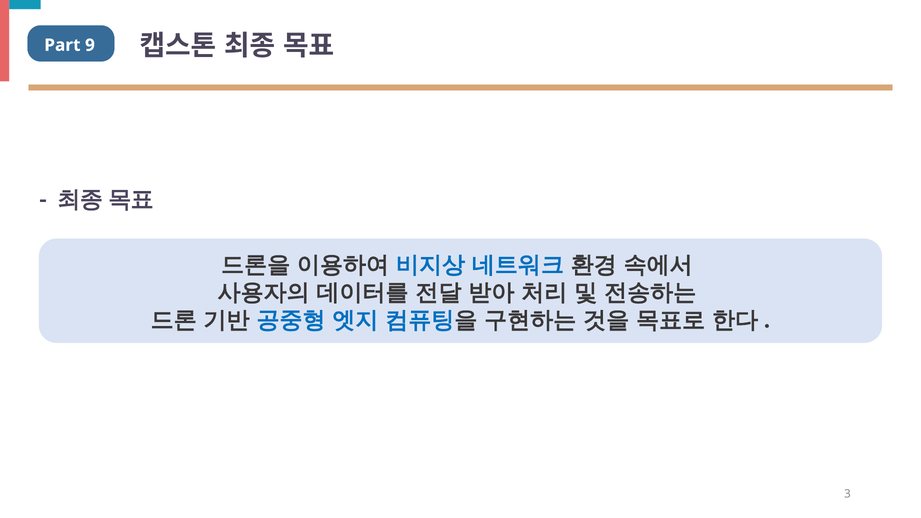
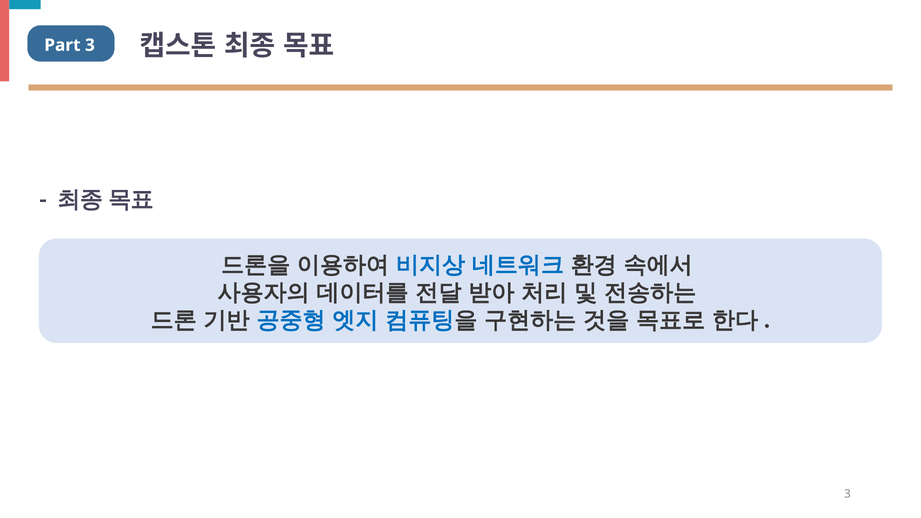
Part 9: 9 -> 3
